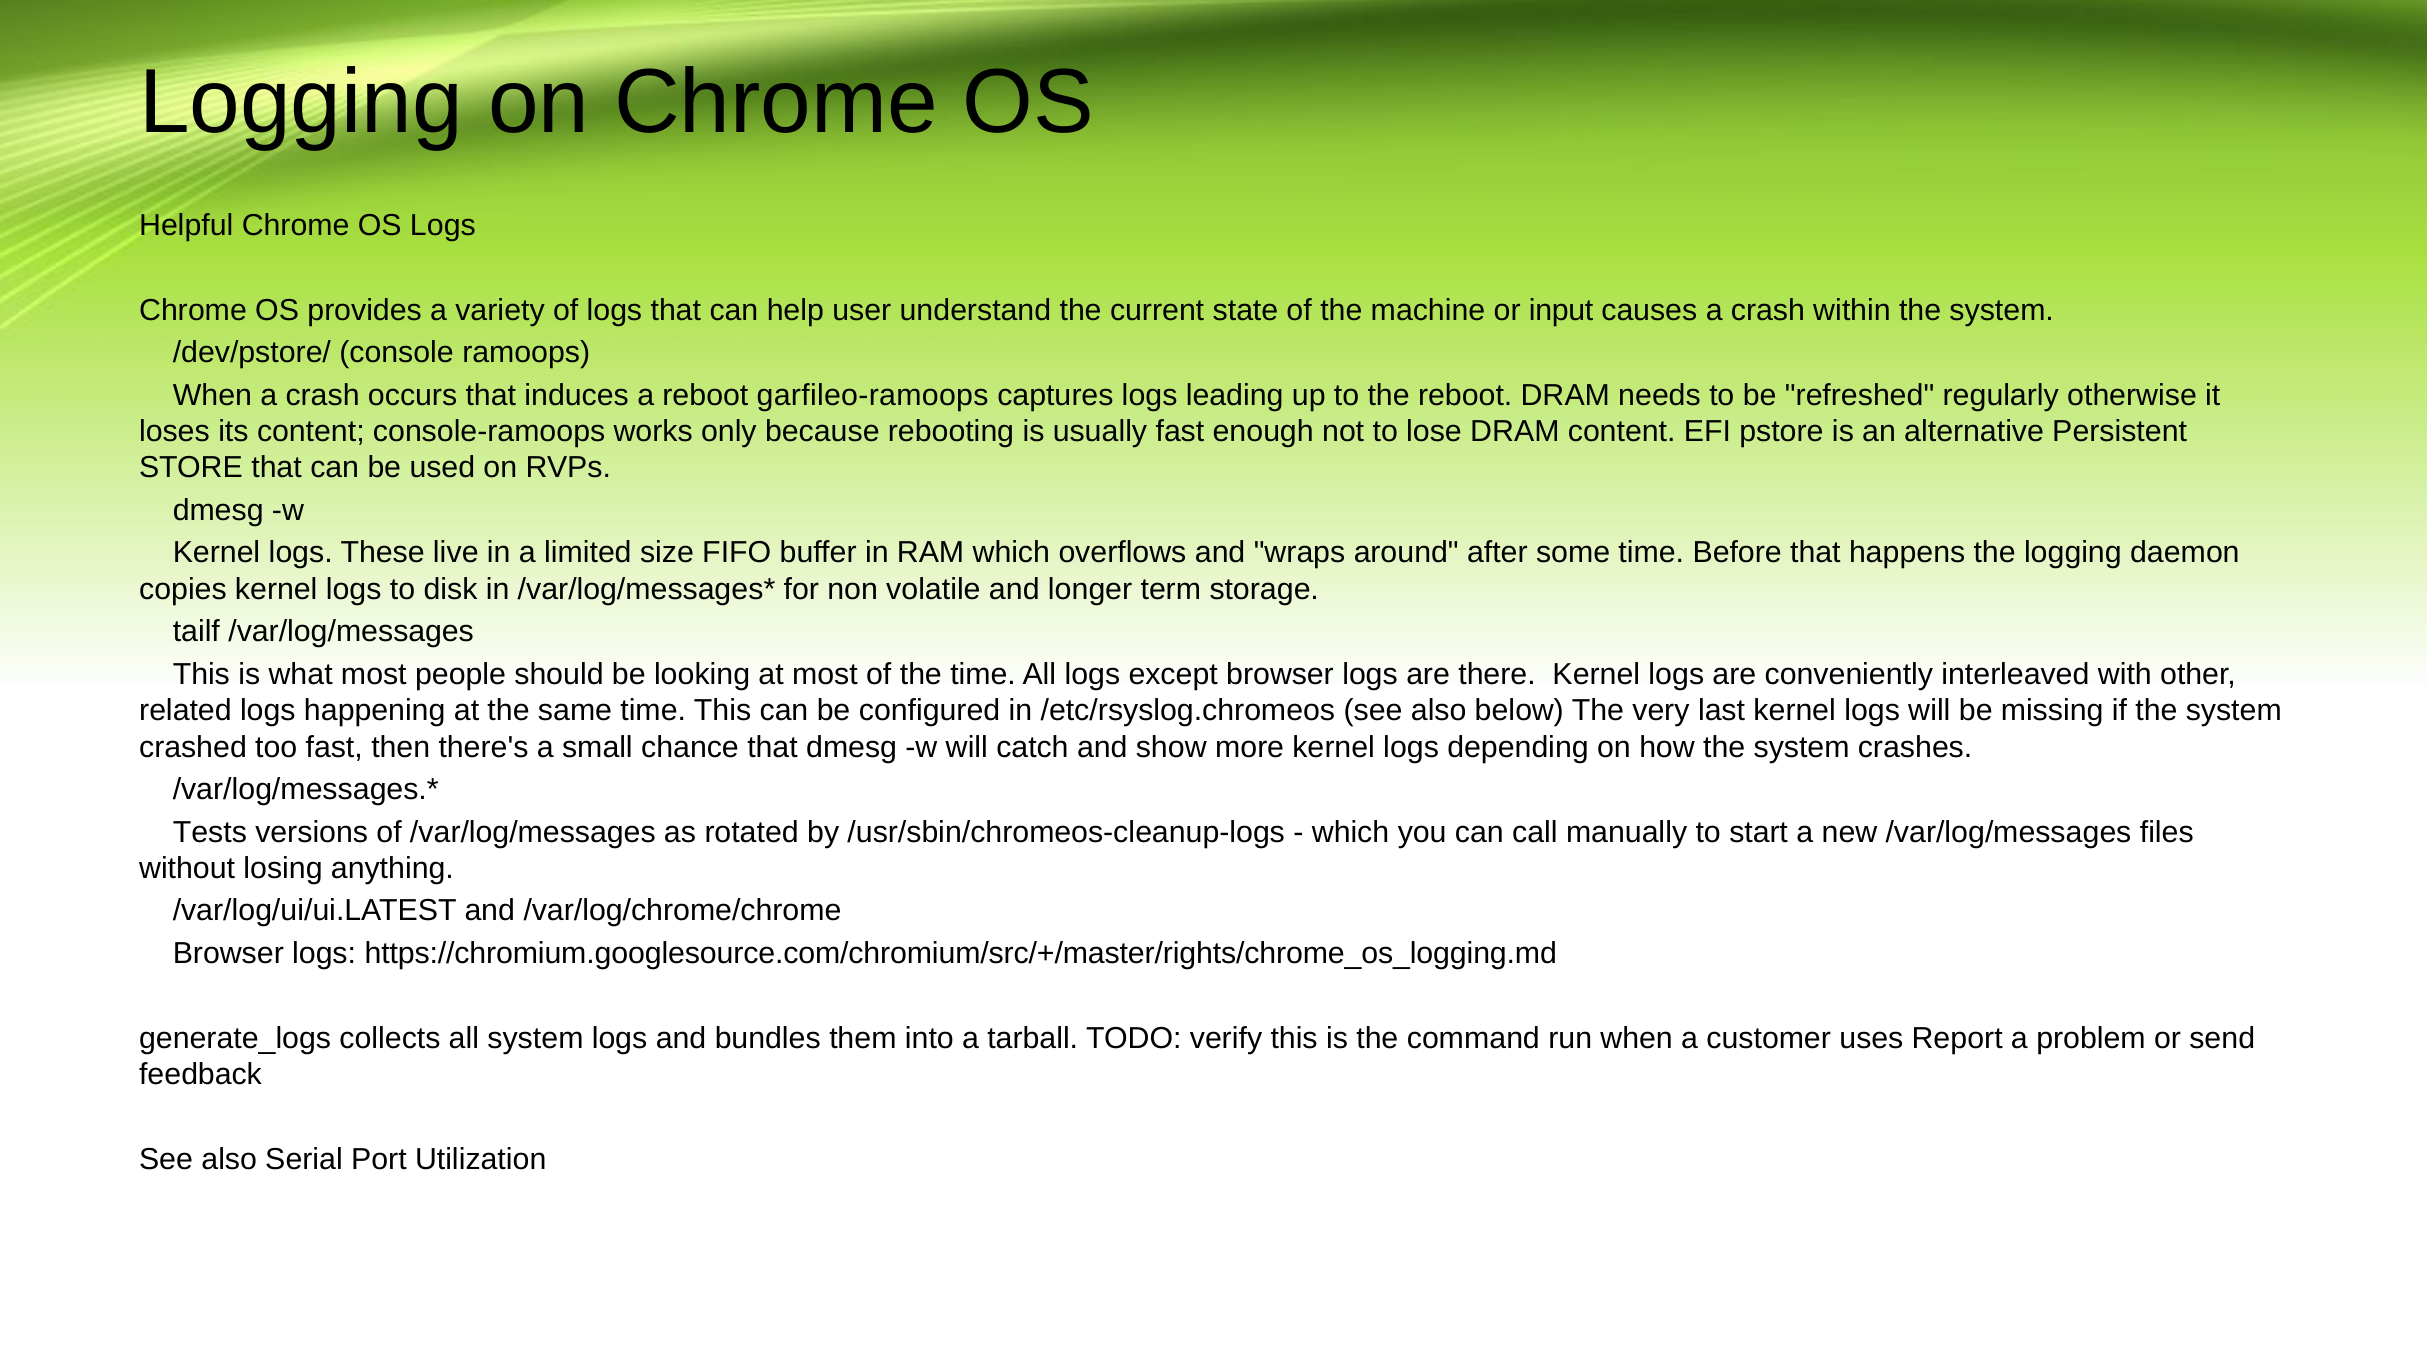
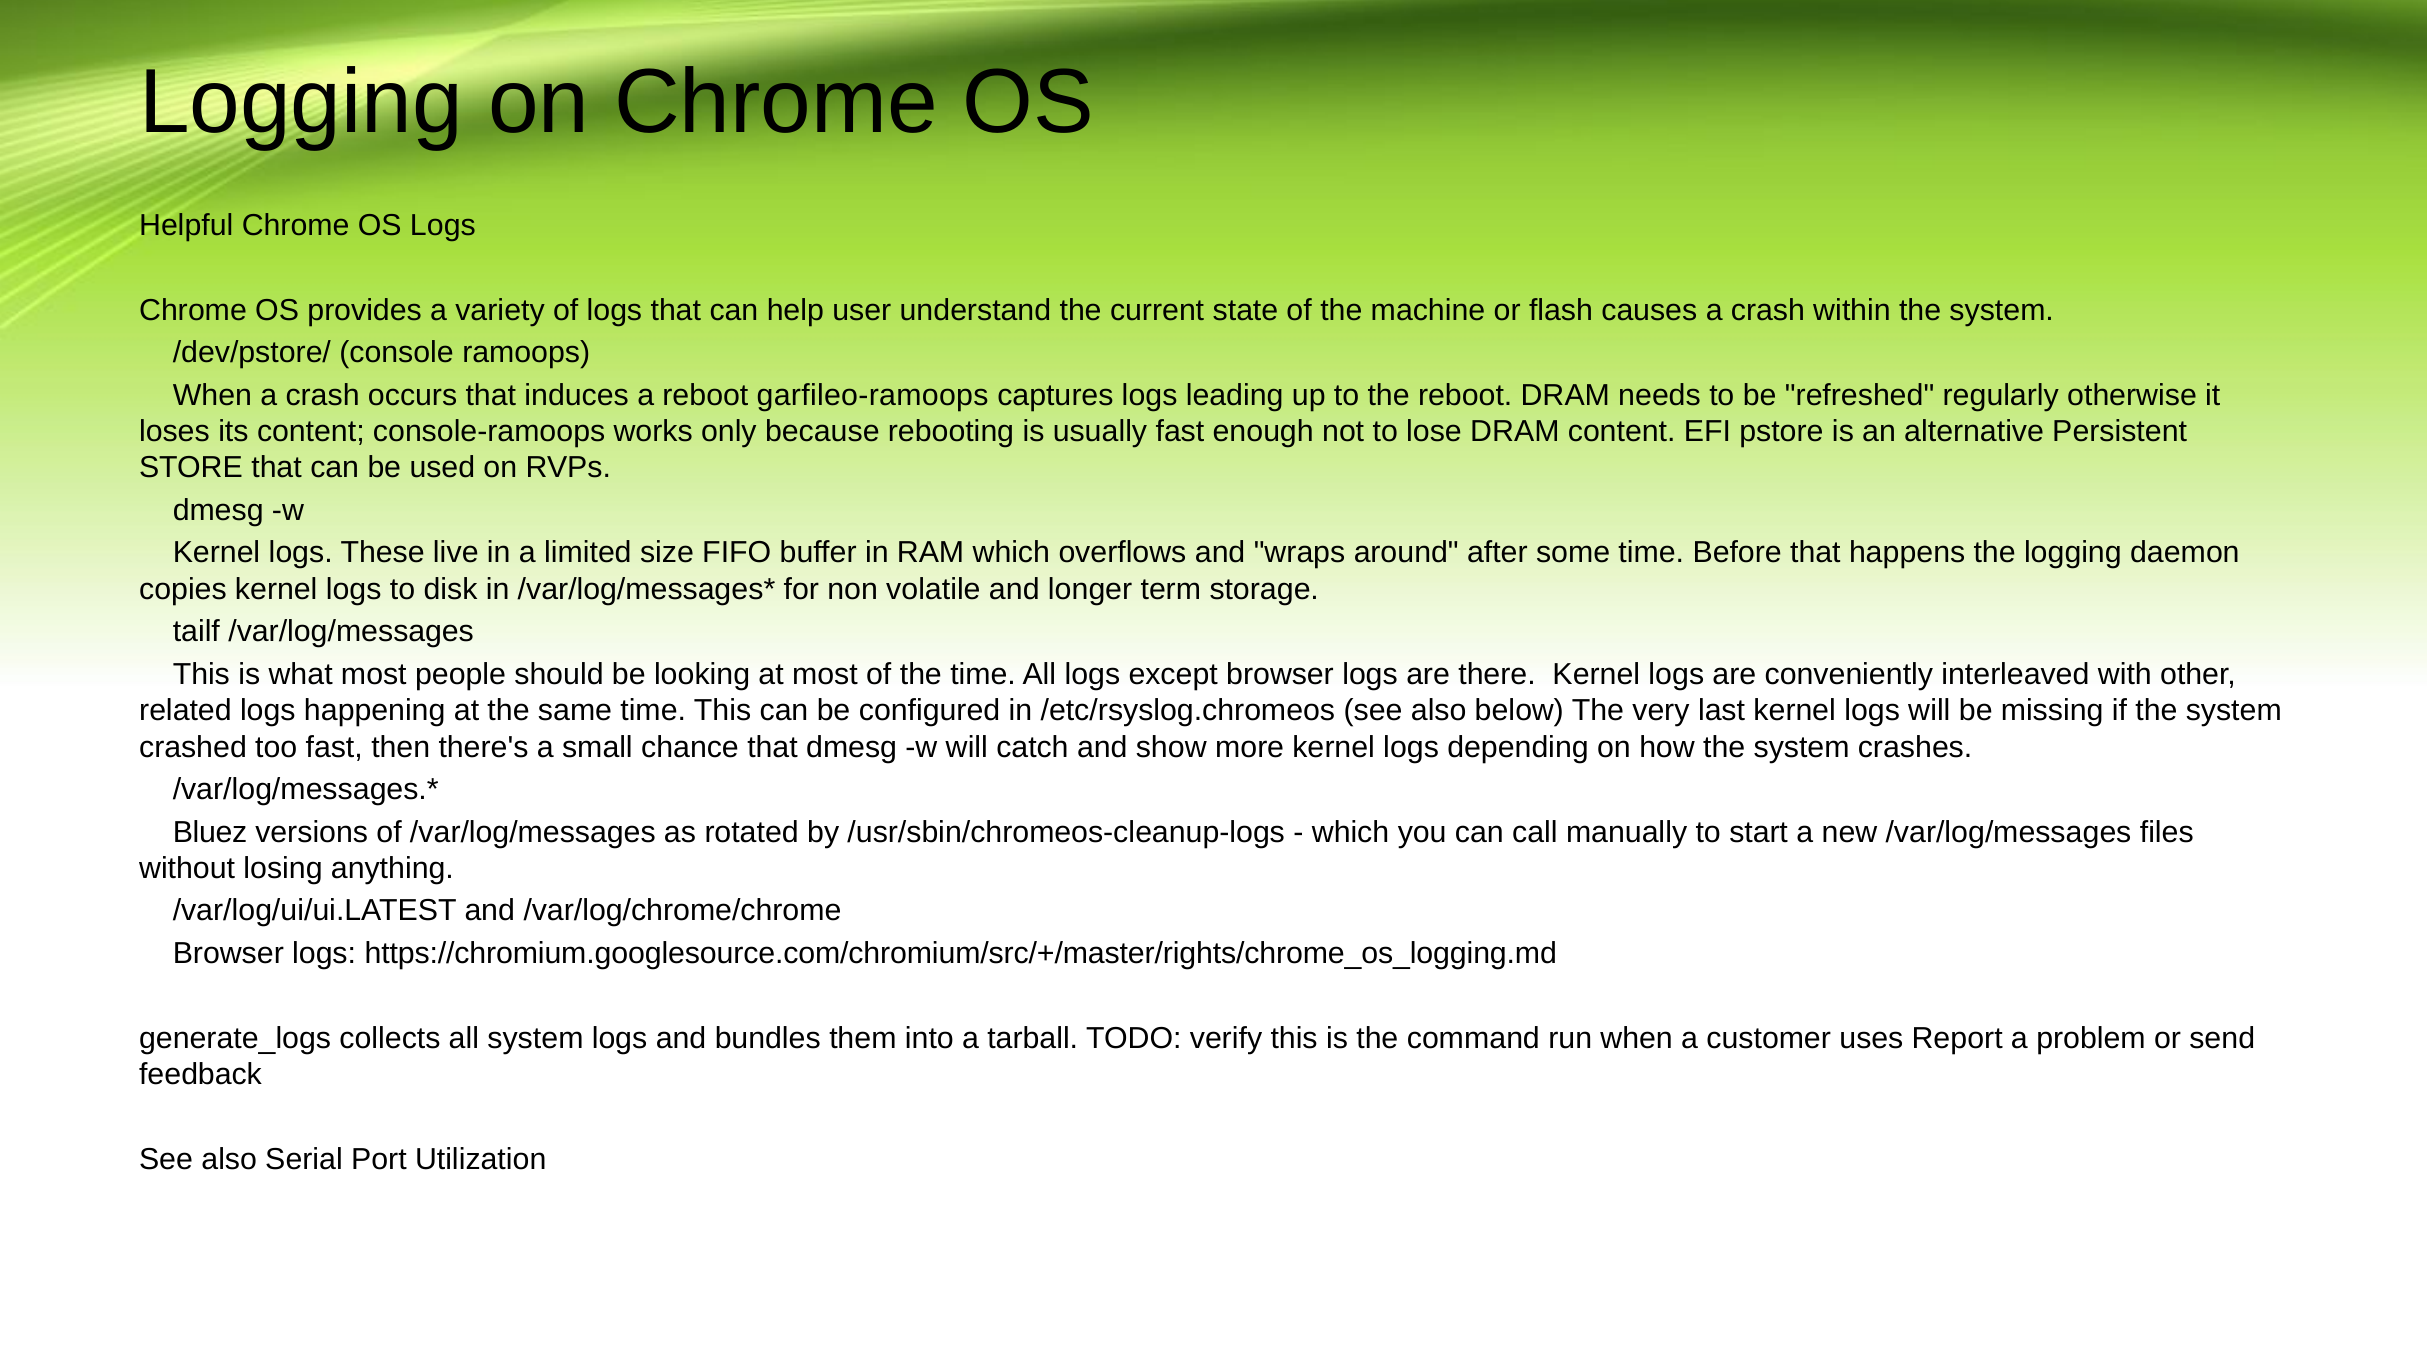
input: input -> flash
Tests: Tests -> Bluez
